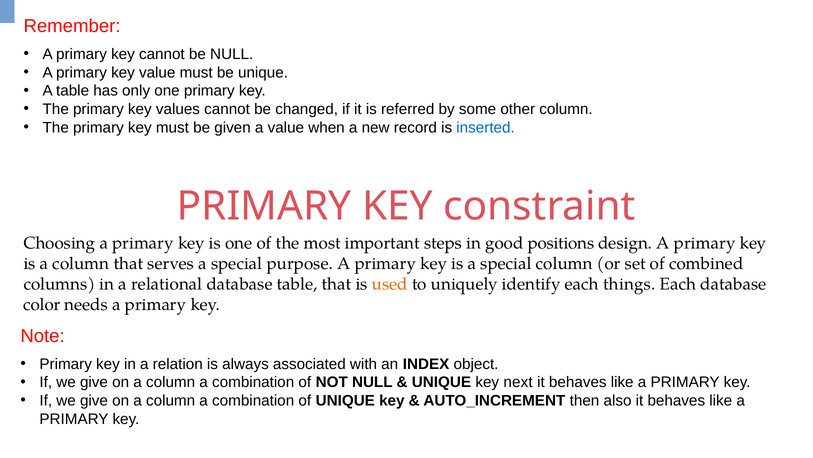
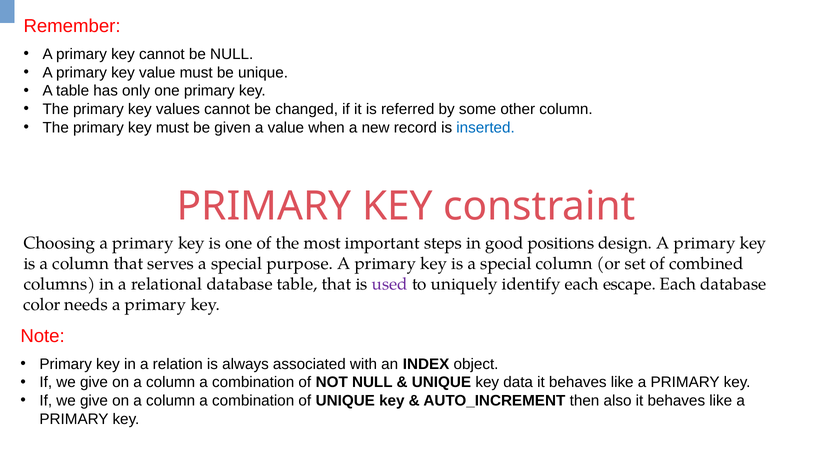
used colour: orange -> purple
things: things -> escape
next: next -> data
